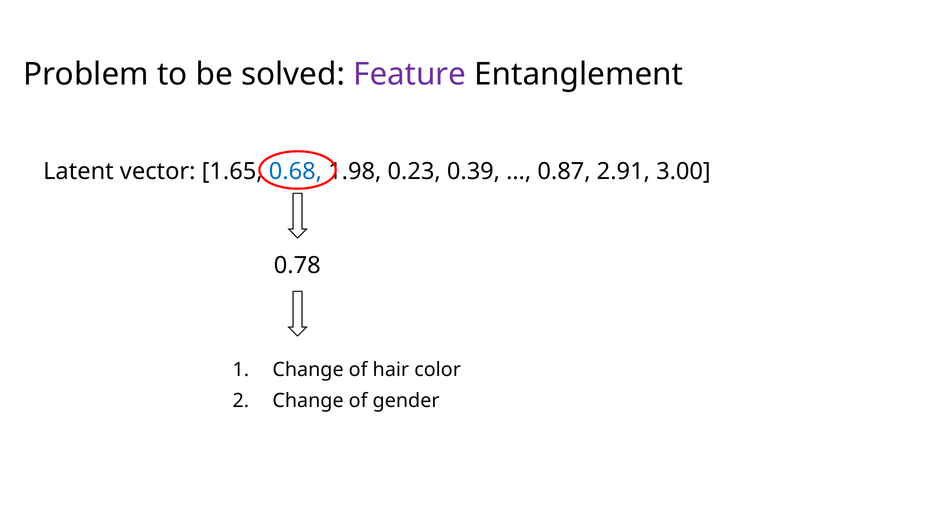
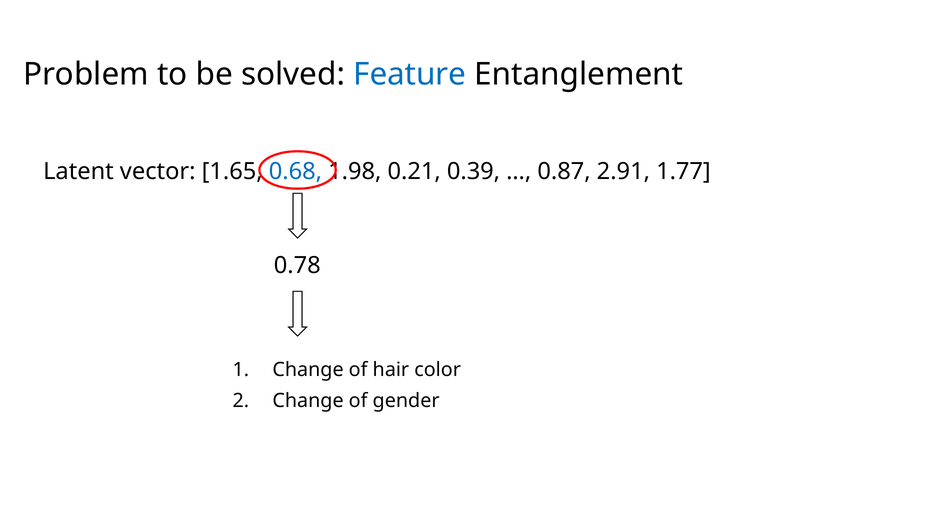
Feature colour: purple -> blue
0.23: 0.23 -> 0.21
3.00: 3.00 -> 1.77
